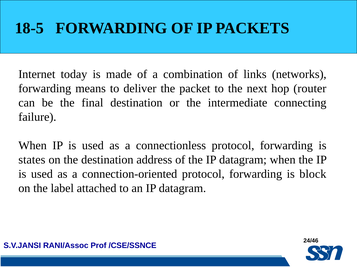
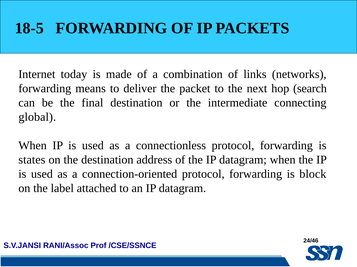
router: router -> search
failure: failure -> global
